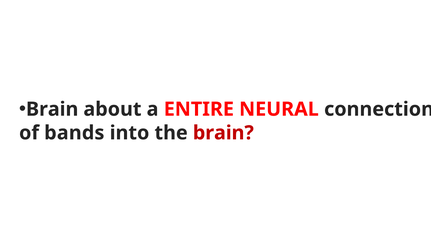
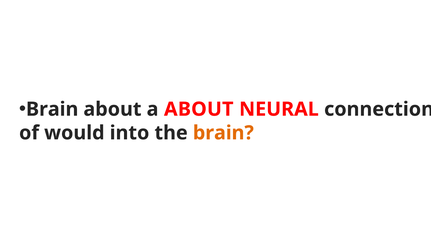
a ENTIRE: ENTIRE -> ABOUT
bands: bands -> would
brain at (223, 133) colour: red -> orange
